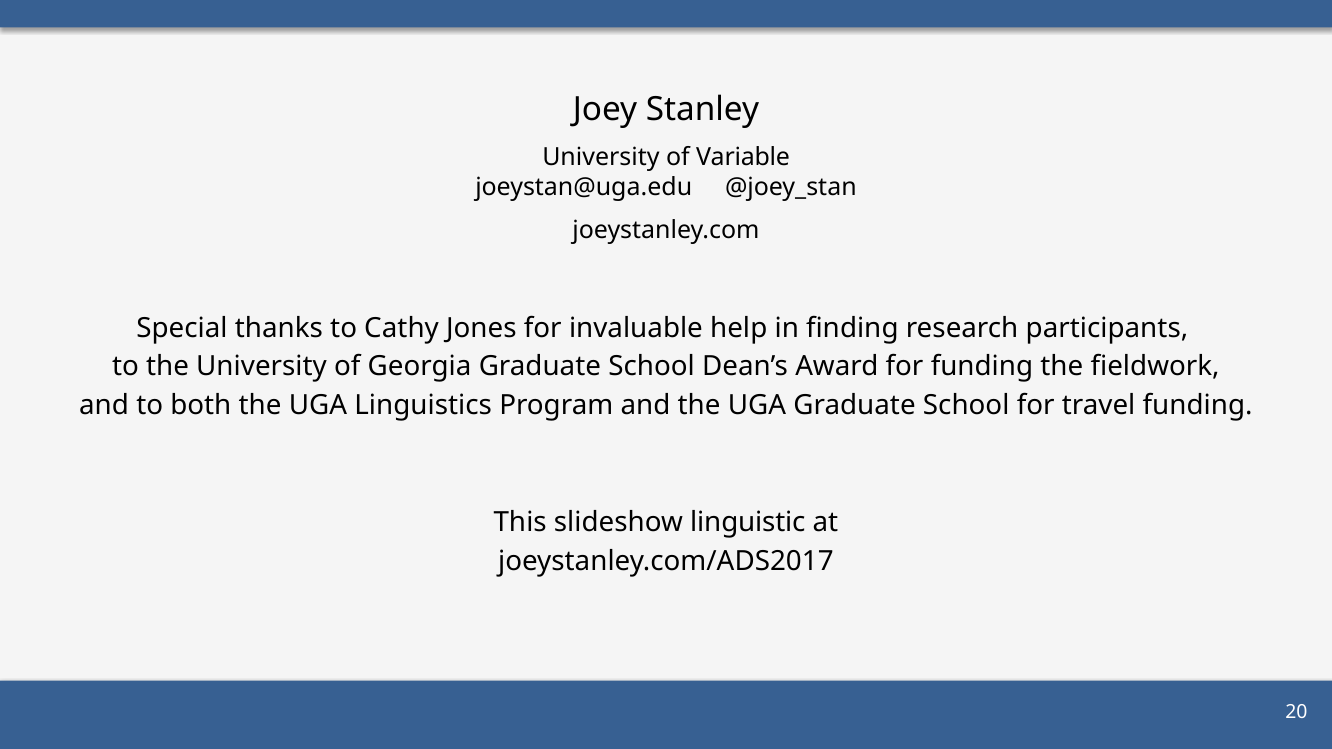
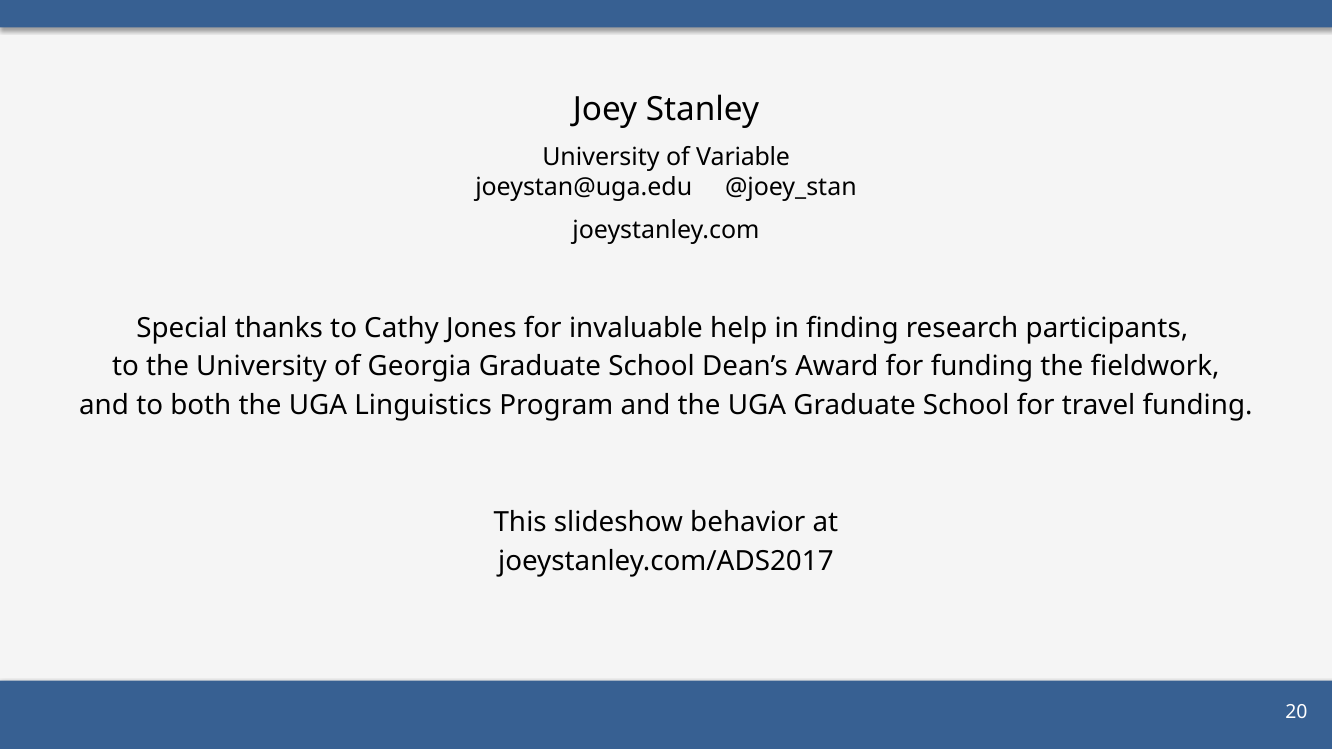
linguistic: linguistic -> behavior
